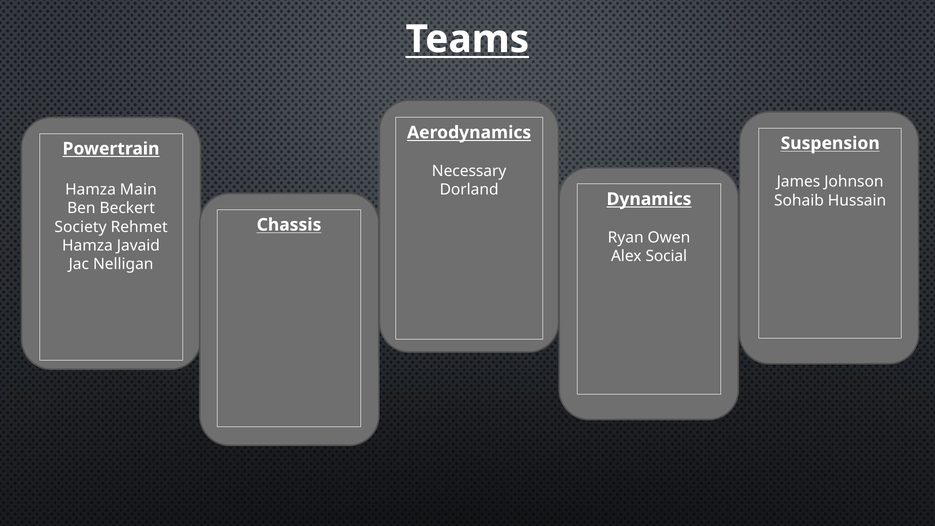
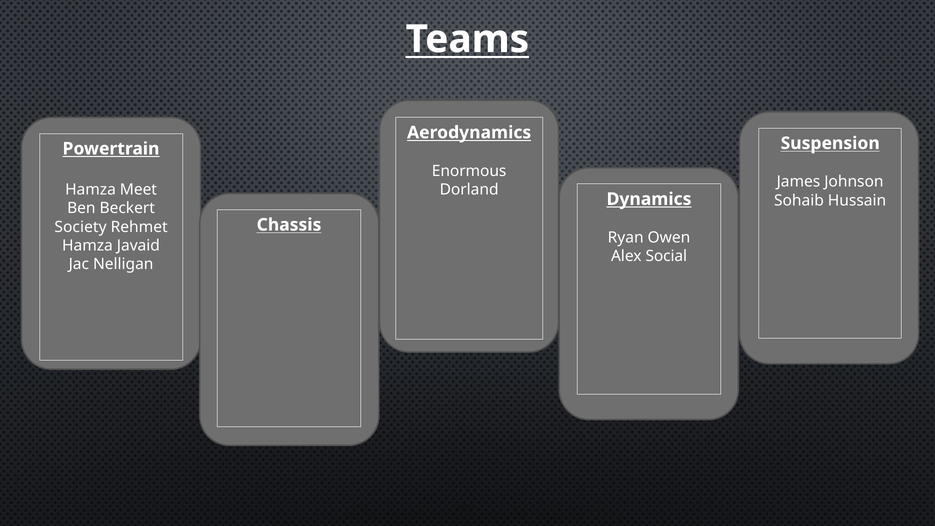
Necessary: Necessary -> Enormous
Main: Main -> Meet
